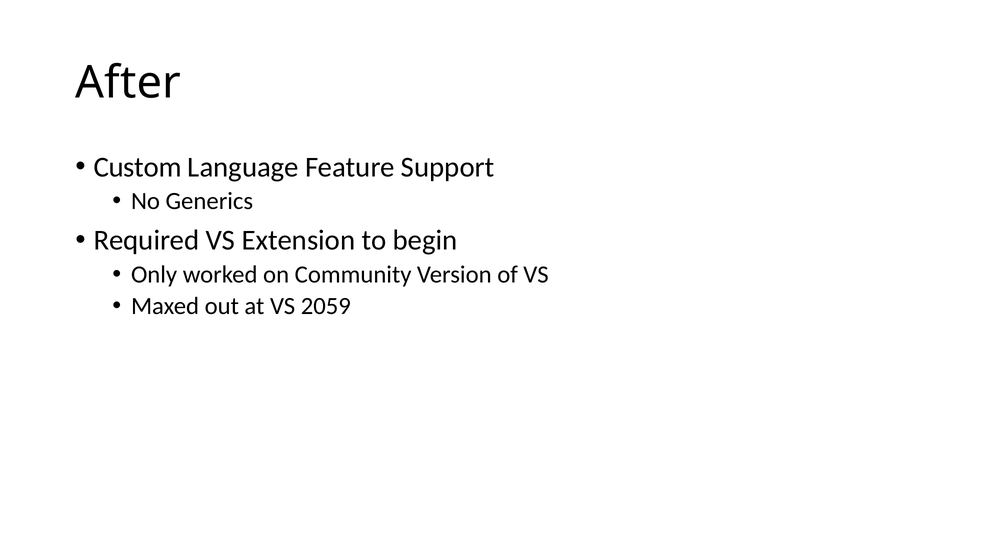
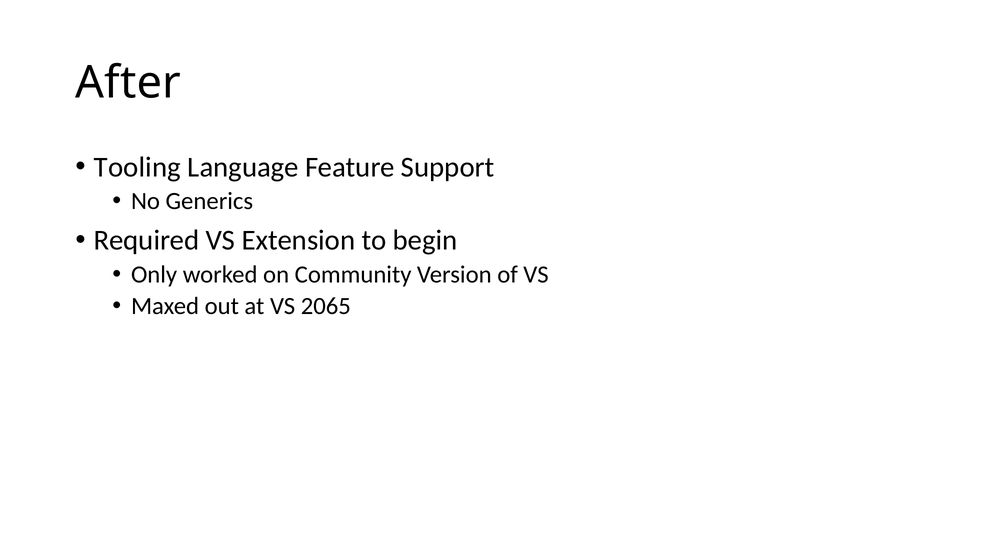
Custom: Custom -> Tooling
2059: 2059 -> 2065
